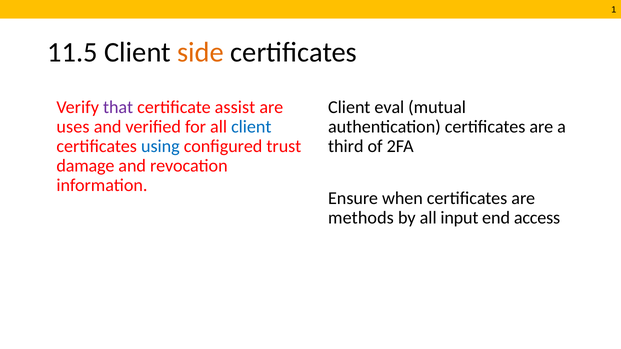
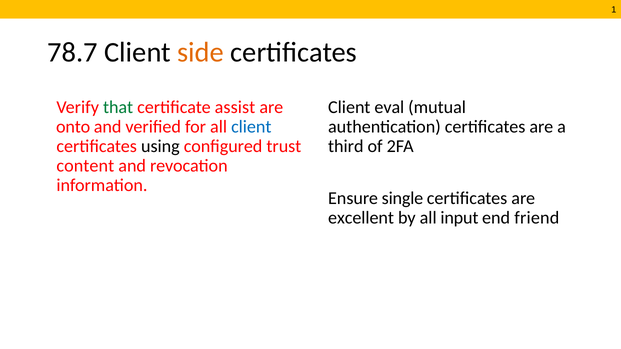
11.5: 11.5 -> 78.7
that colour: purple -> green
uses: uses -> onto
using colour: blue -> black
damage: damage -> content
when: when -> single
methods: methods -> excellent
access: access -> friend
